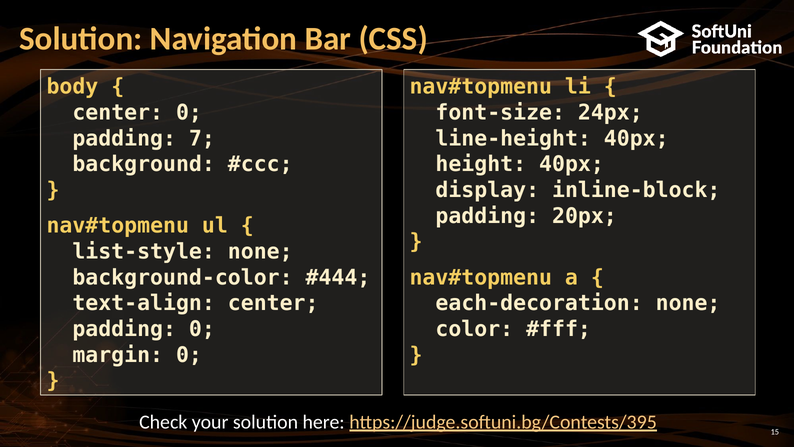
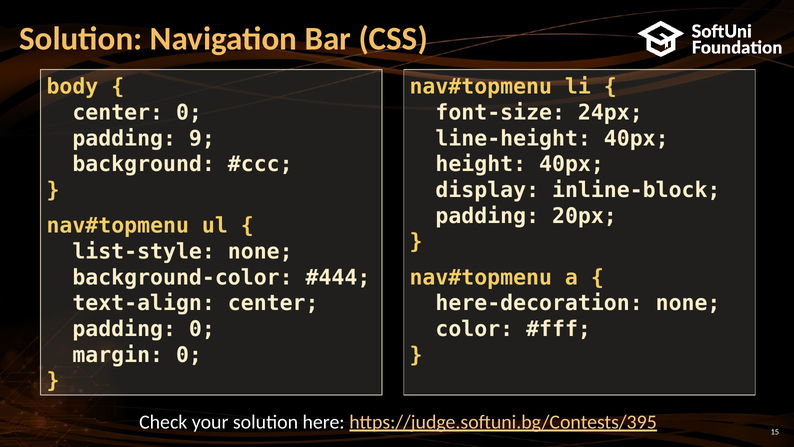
7: 7 -> 9
each-decoration: each-decoration -> here-decoration
